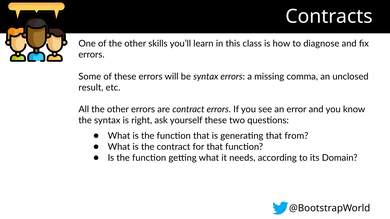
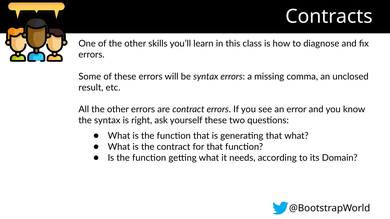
that from: from -> what
